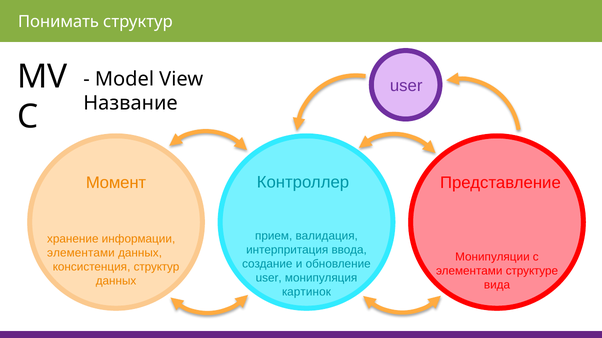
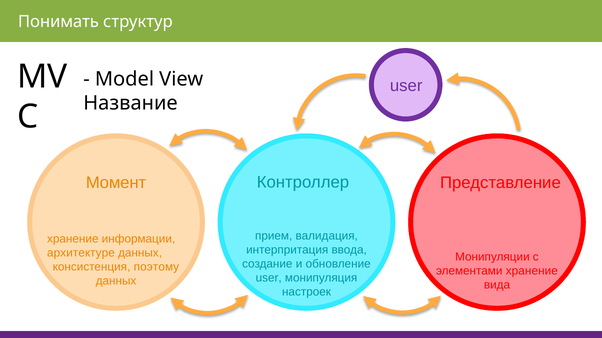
элементами at (81, 253): элементами -> архитектуре
консистенция структур: структур -> поэтому
элементами структуре: структуре -> хранение
картинок: картинок -> настроек
